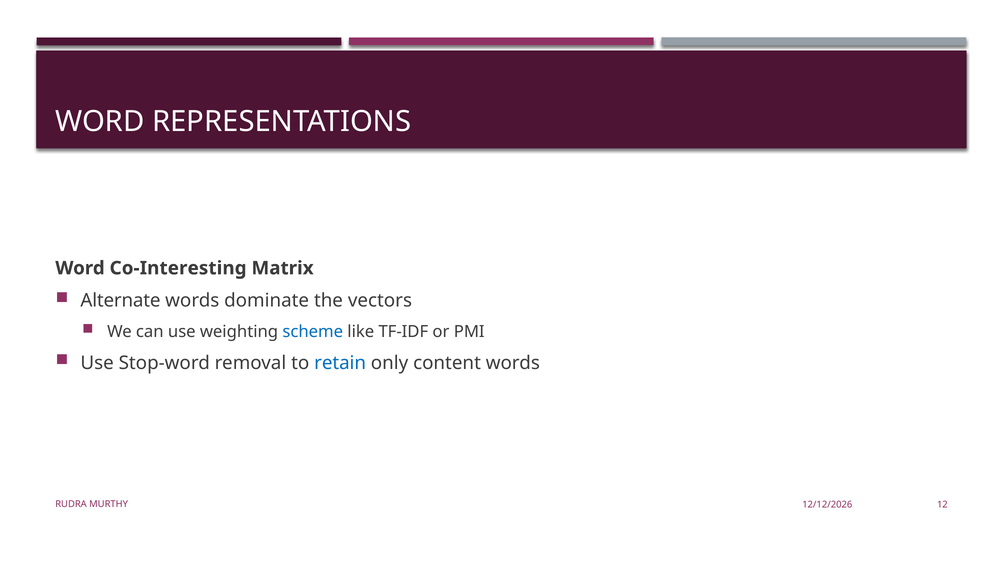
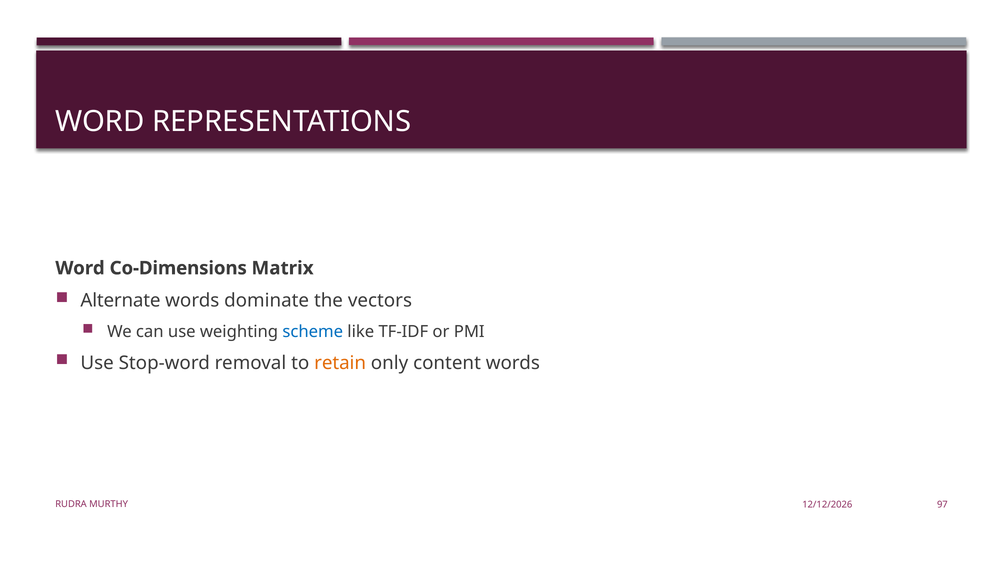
Co-Interesting: Co-Interesting -> Co-Dimensions
retain colour: blue -> orange
12: 12 -> 97
